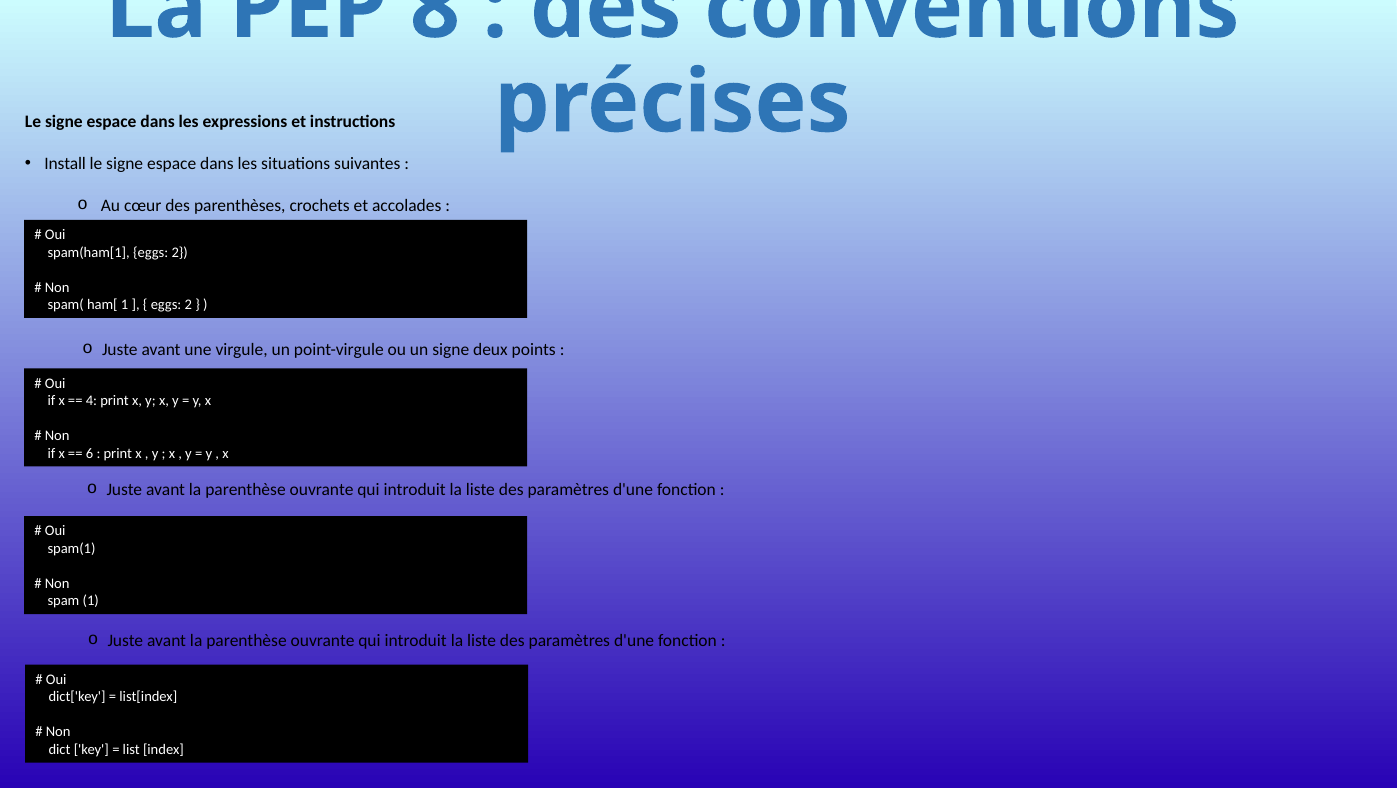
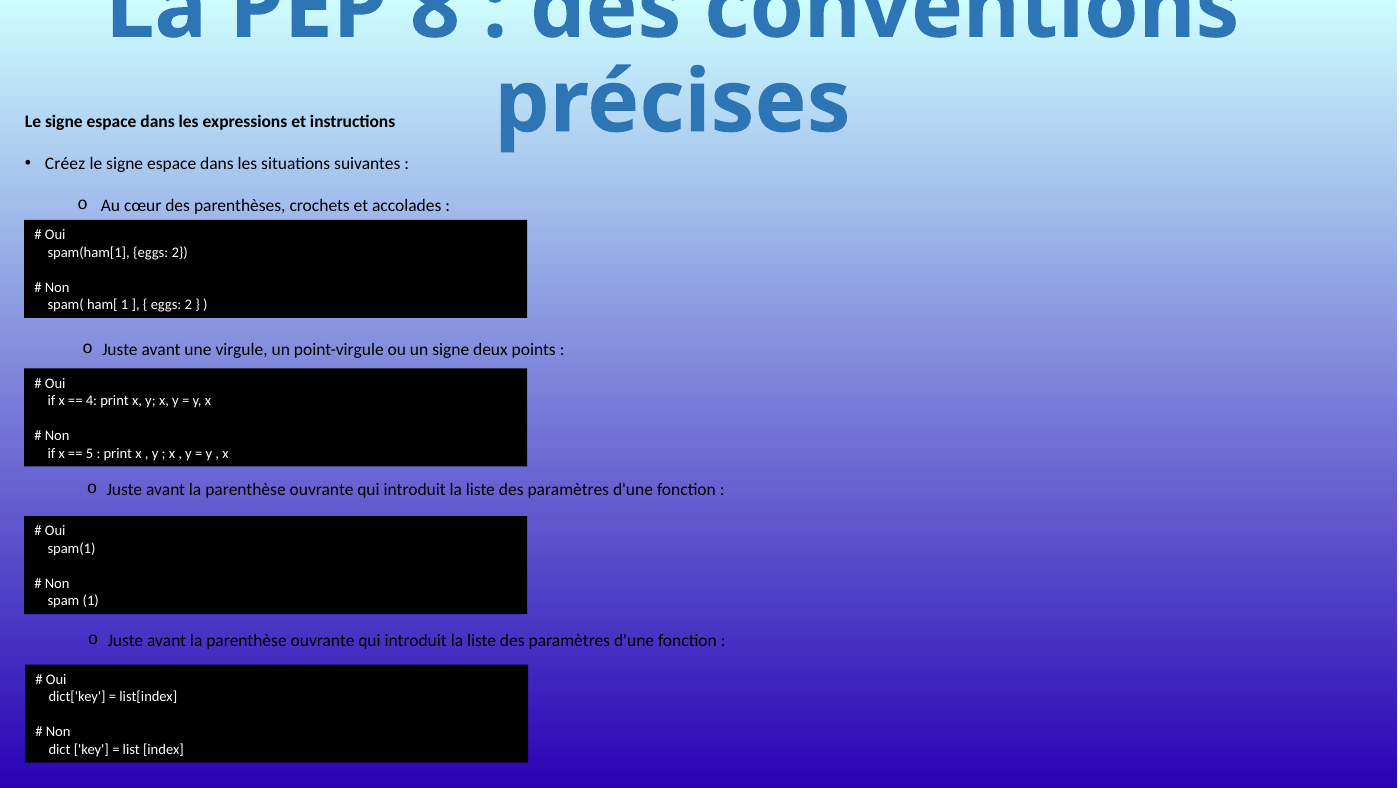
Install: Install -> Créez
6: 6 -> 5
